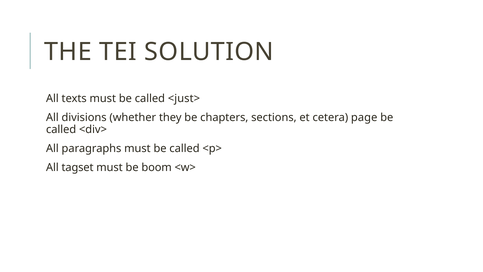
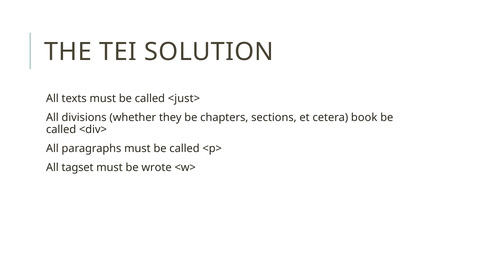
page: page -> book
boom: boom -> wrote
